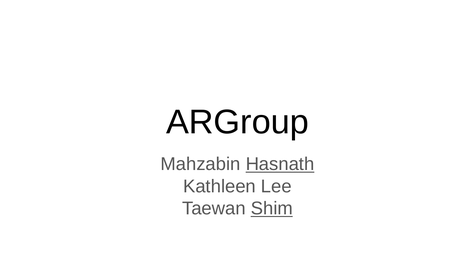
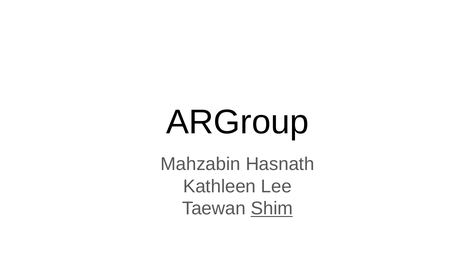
Hasnath underline: present -> none
